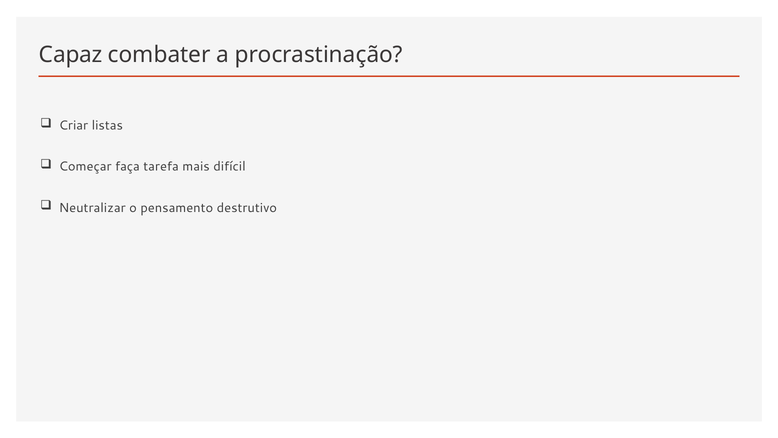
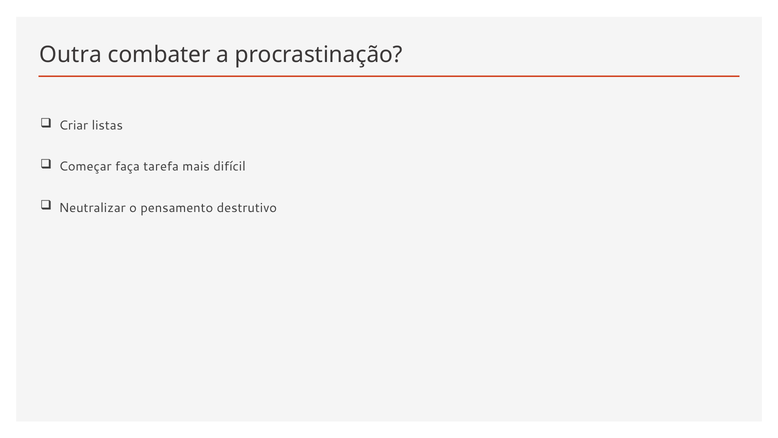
Capaz: Capaz -> Outra
